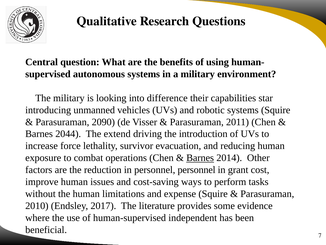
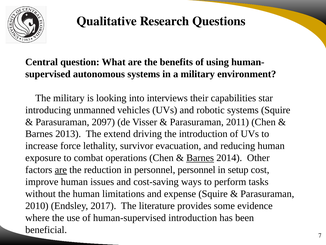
difference: difference -> interviews
2090: 2090 -> 2097
2044: 2044 -> 2013
are at (61, 170) underline: none -> present
grant: grant -> setup
human-supervised independent: independent -> introduction
